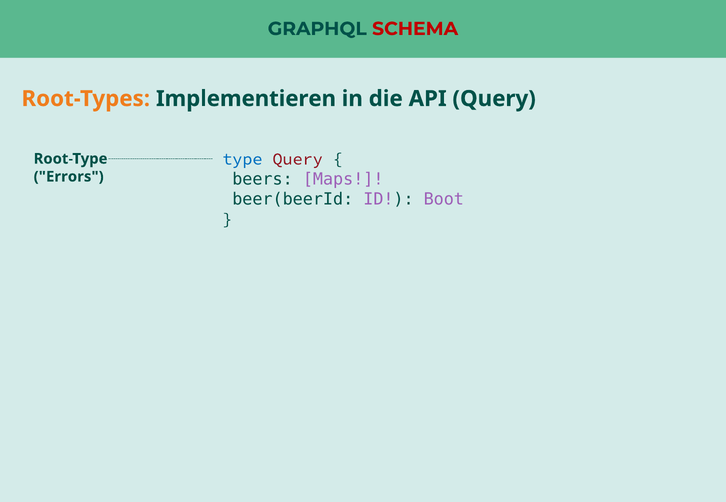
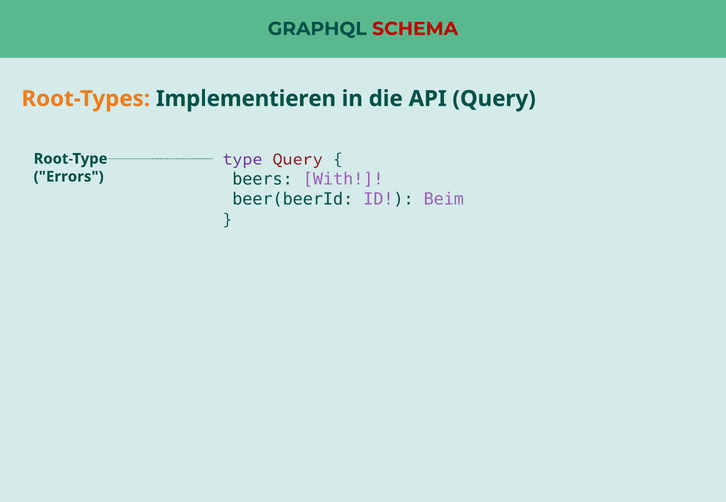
type colour: blue -> purple
Maps: Maps -> With
Boot: Boot -> Beim
